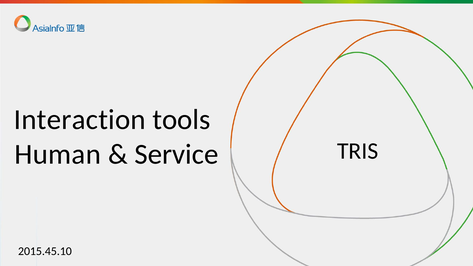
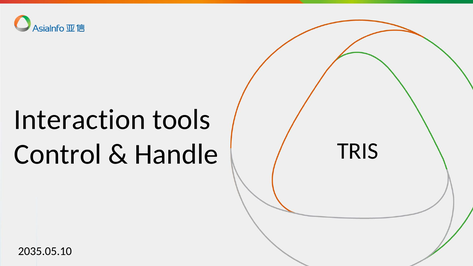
Human: Human -> Control
Service: Service -> Handle
2015.45.10: 2015.45.10 -> 2035.05.10
